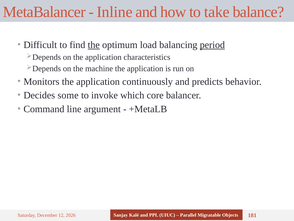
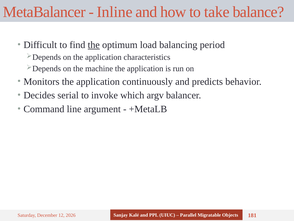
period underline: present -> none
some: some -> serial
core: core -> argv
